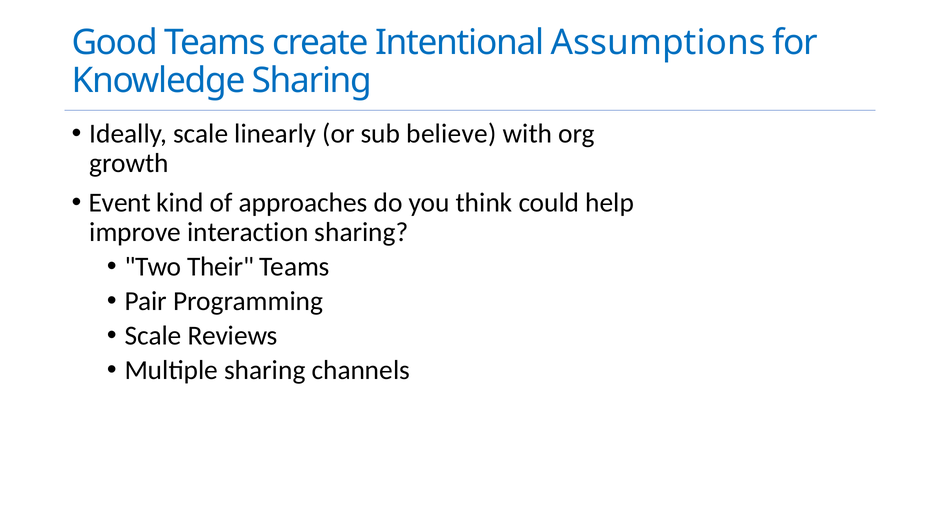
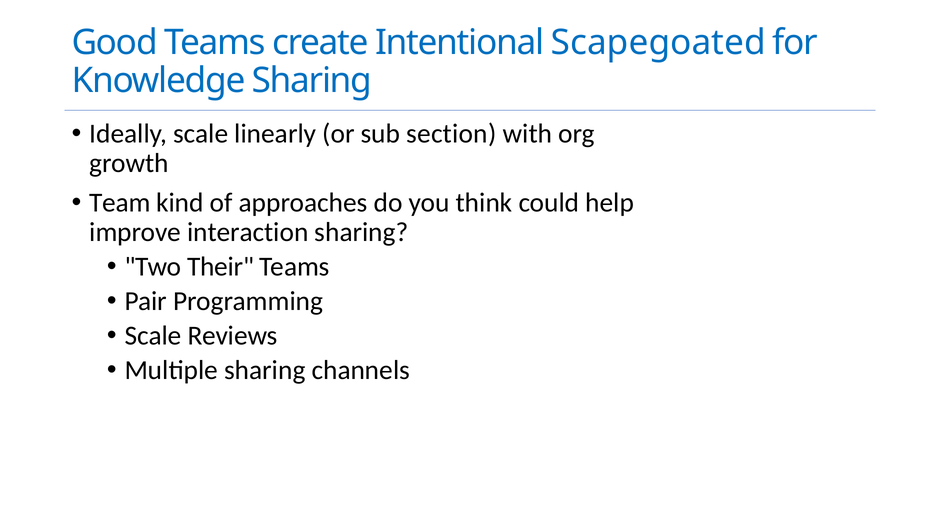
Assumptions: Assumptions -> Scapegoated
believe: believe -> section
Event: Event -> Team
